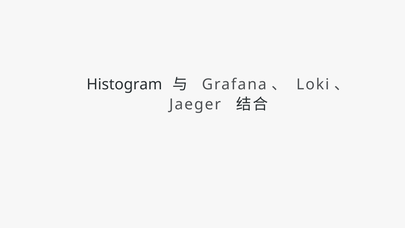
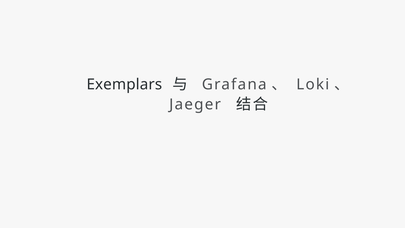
Histogram: Histogram -> Exemplars
